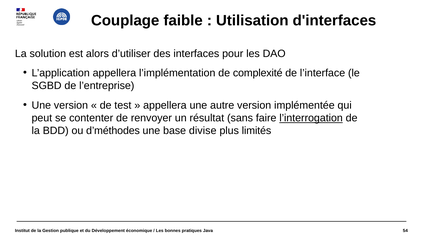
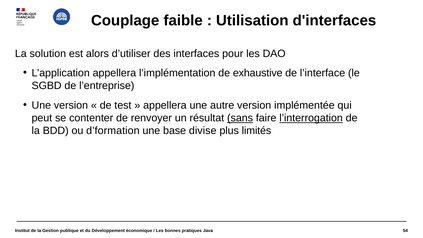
complexité: complexité -> exhaustive
sans underline: none -> present
d’méthodes: d’méthodes -> d’formation
